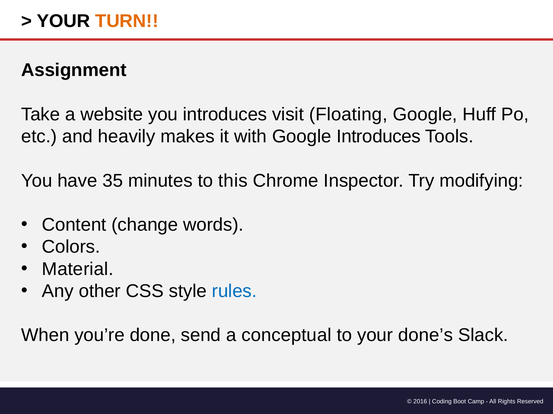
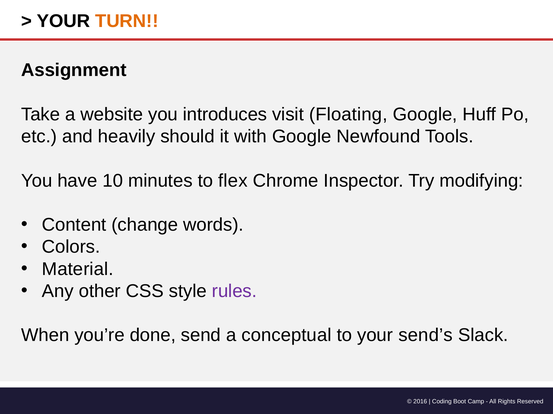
makes: makes -> should
Google Introduces: Introduces -> Newfound
35: 35 -> 10
this: this -> flex
rules colour: blue -> purple
done’s: done’s -> send’s
